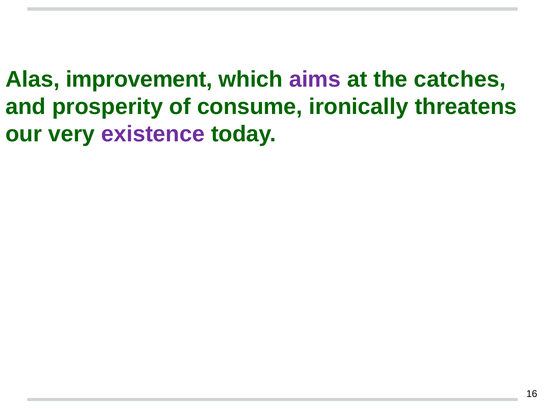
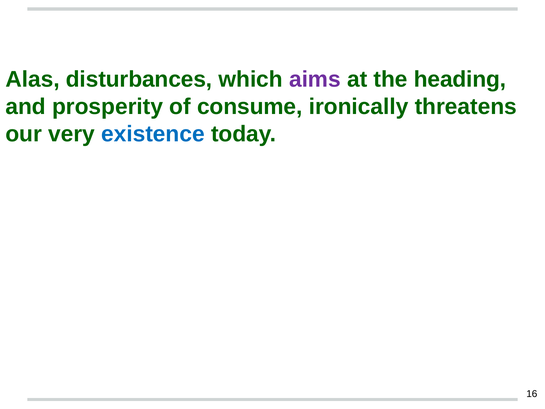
improvement: improvement -> disturbances
catches: catches -> heading
existence colour: purple -> blue
